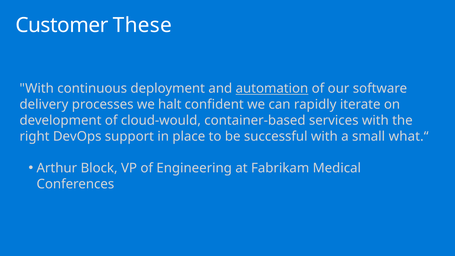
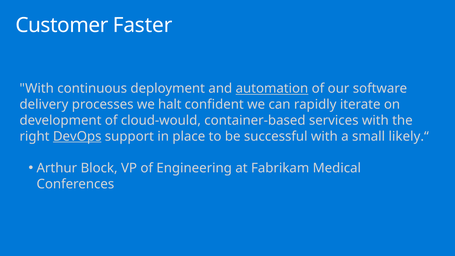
These: These -> Faster
DevOps underline: none -> present
what.“: what.“ -> likely.“
